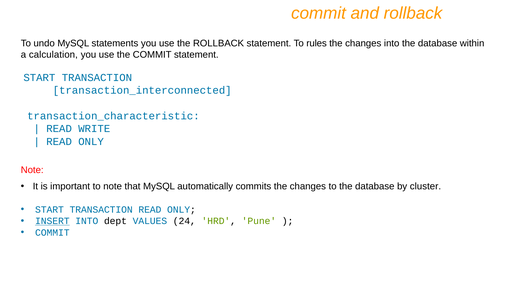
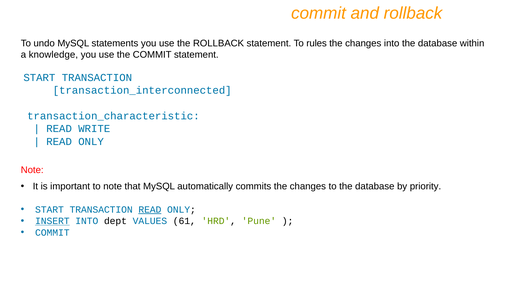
calculation: calculation -> knowledge
cluster: cluster -> priority
READ at (150, 209) underline: none -> present
24: 24 -> 61
